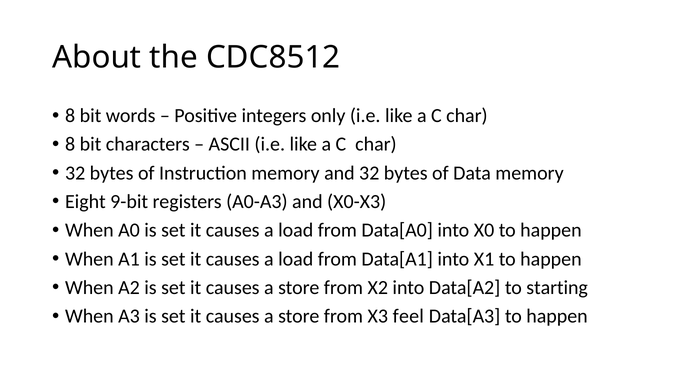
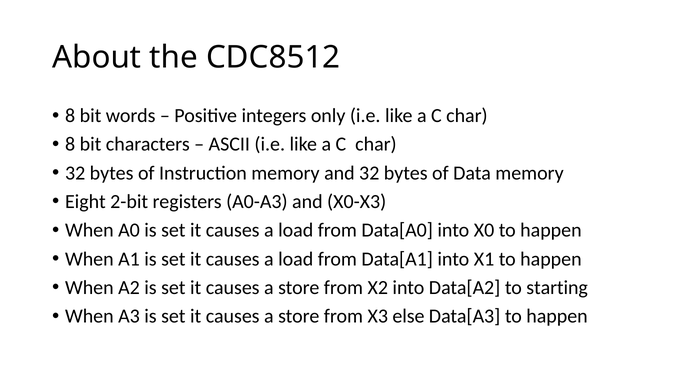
9-bit: 9-bit -> 2-bit
feel: feel -> else
